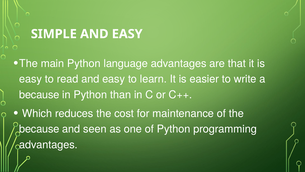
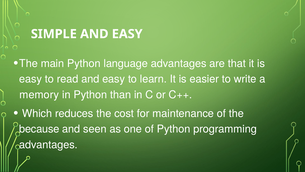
because at (39, 95): because -> memory
